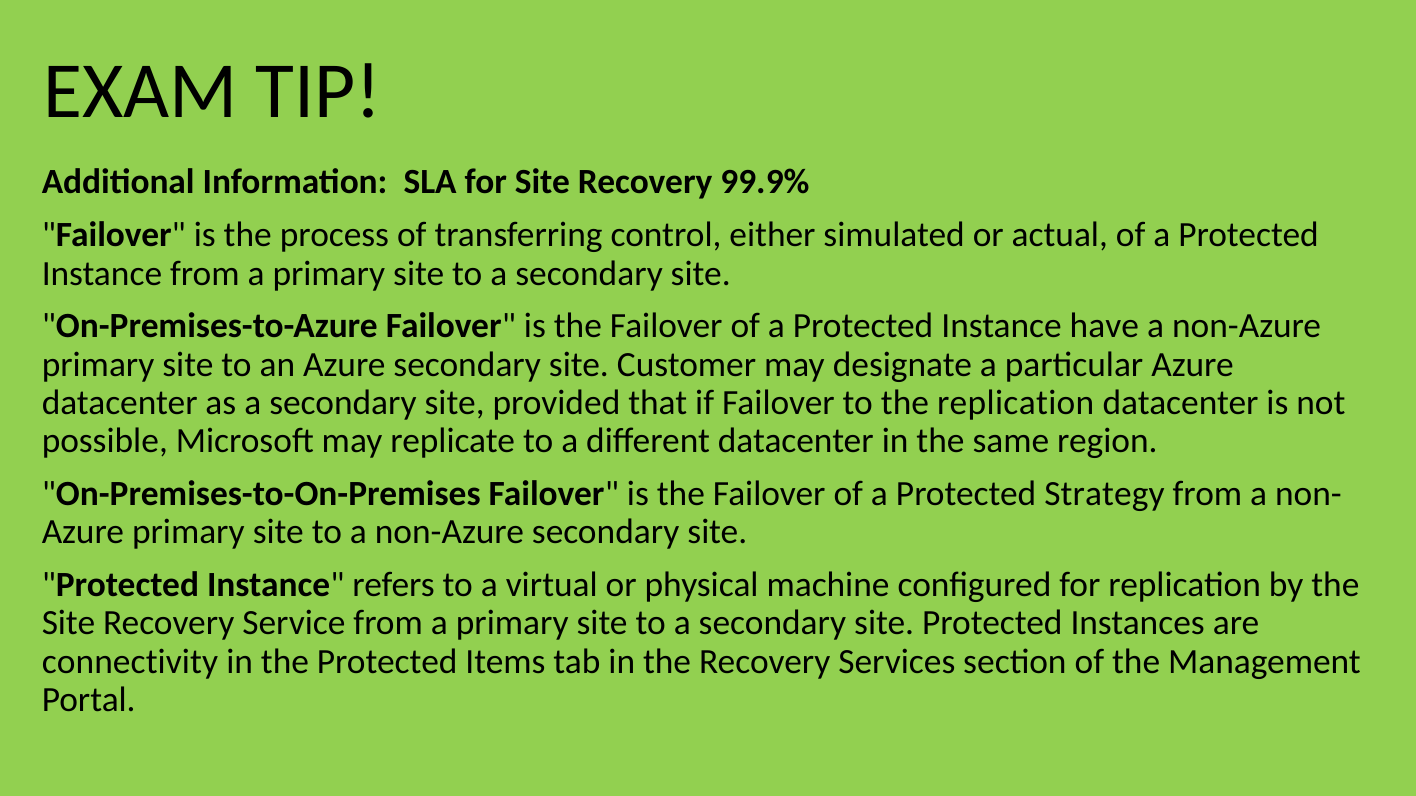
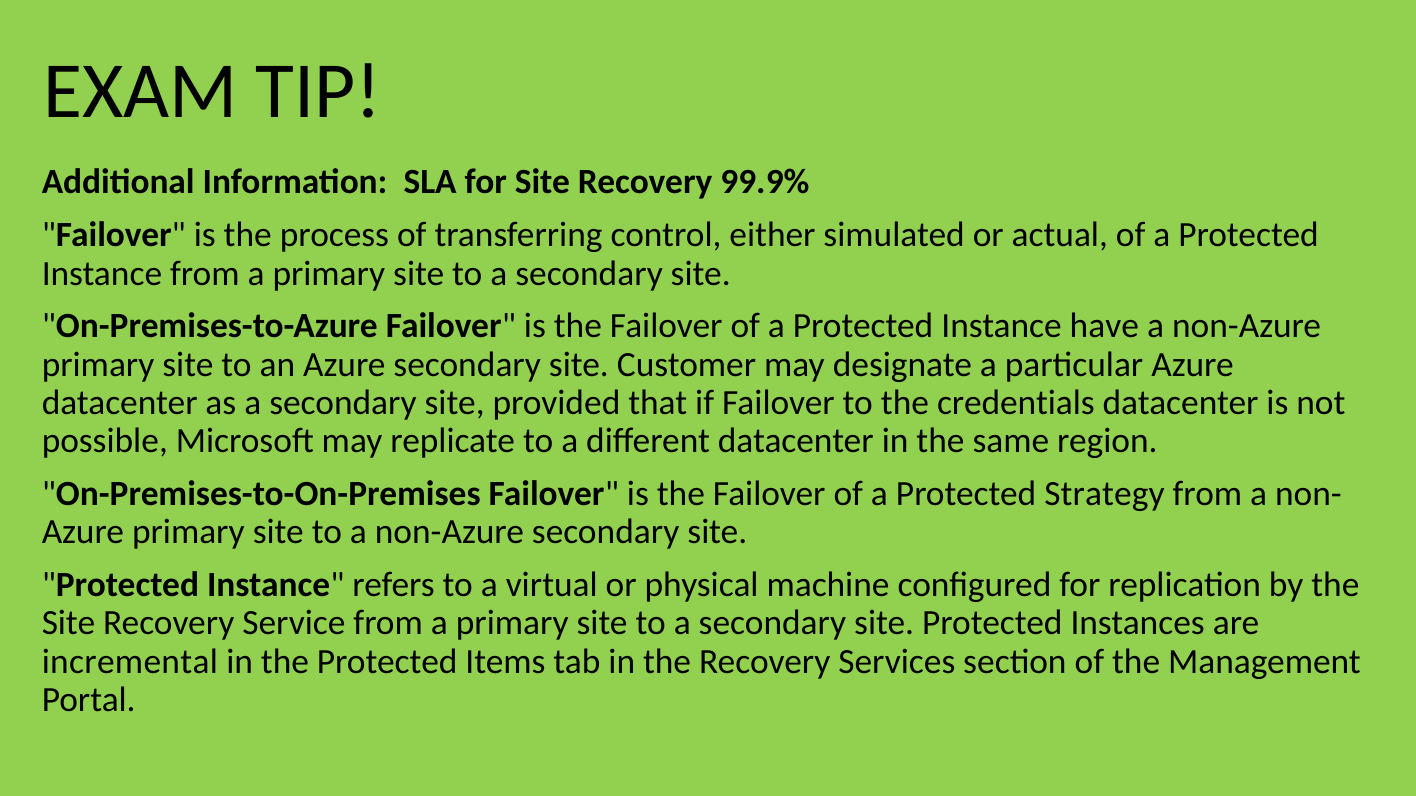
the replication: replication -> credentials
connectivity: connectivity -> incremental
